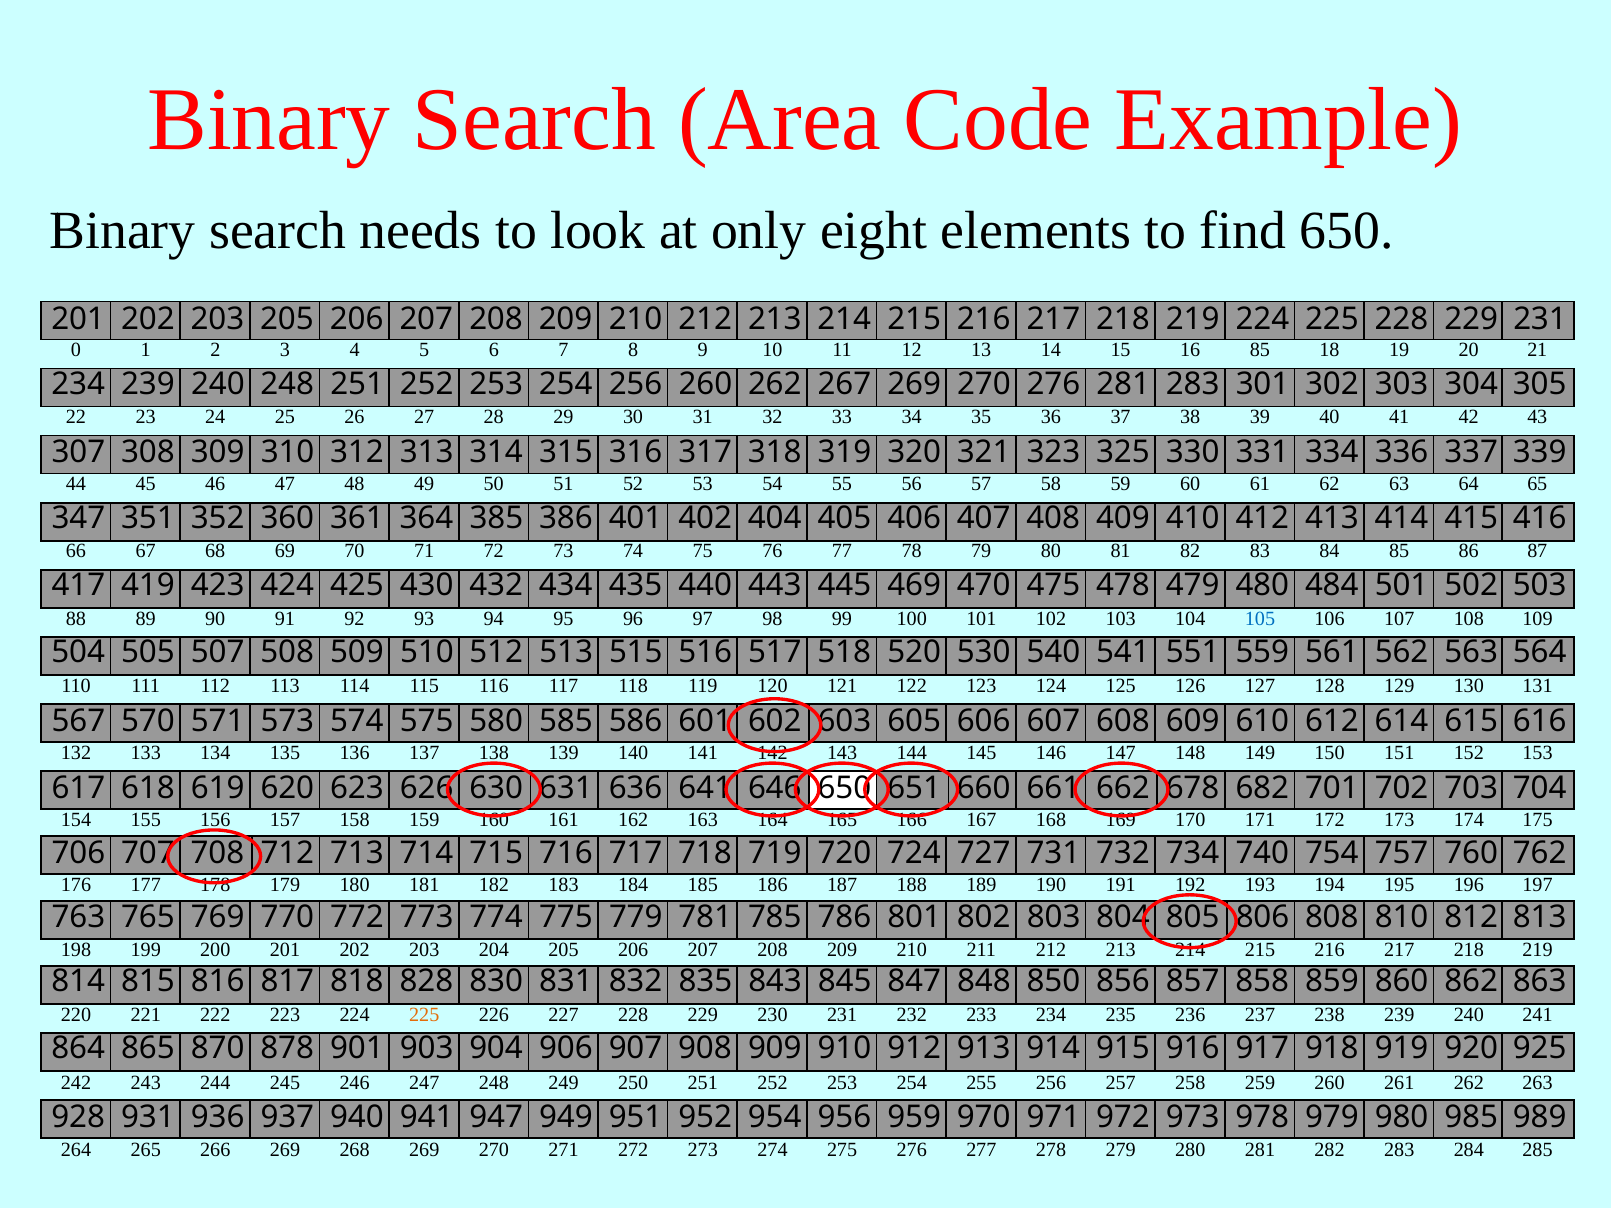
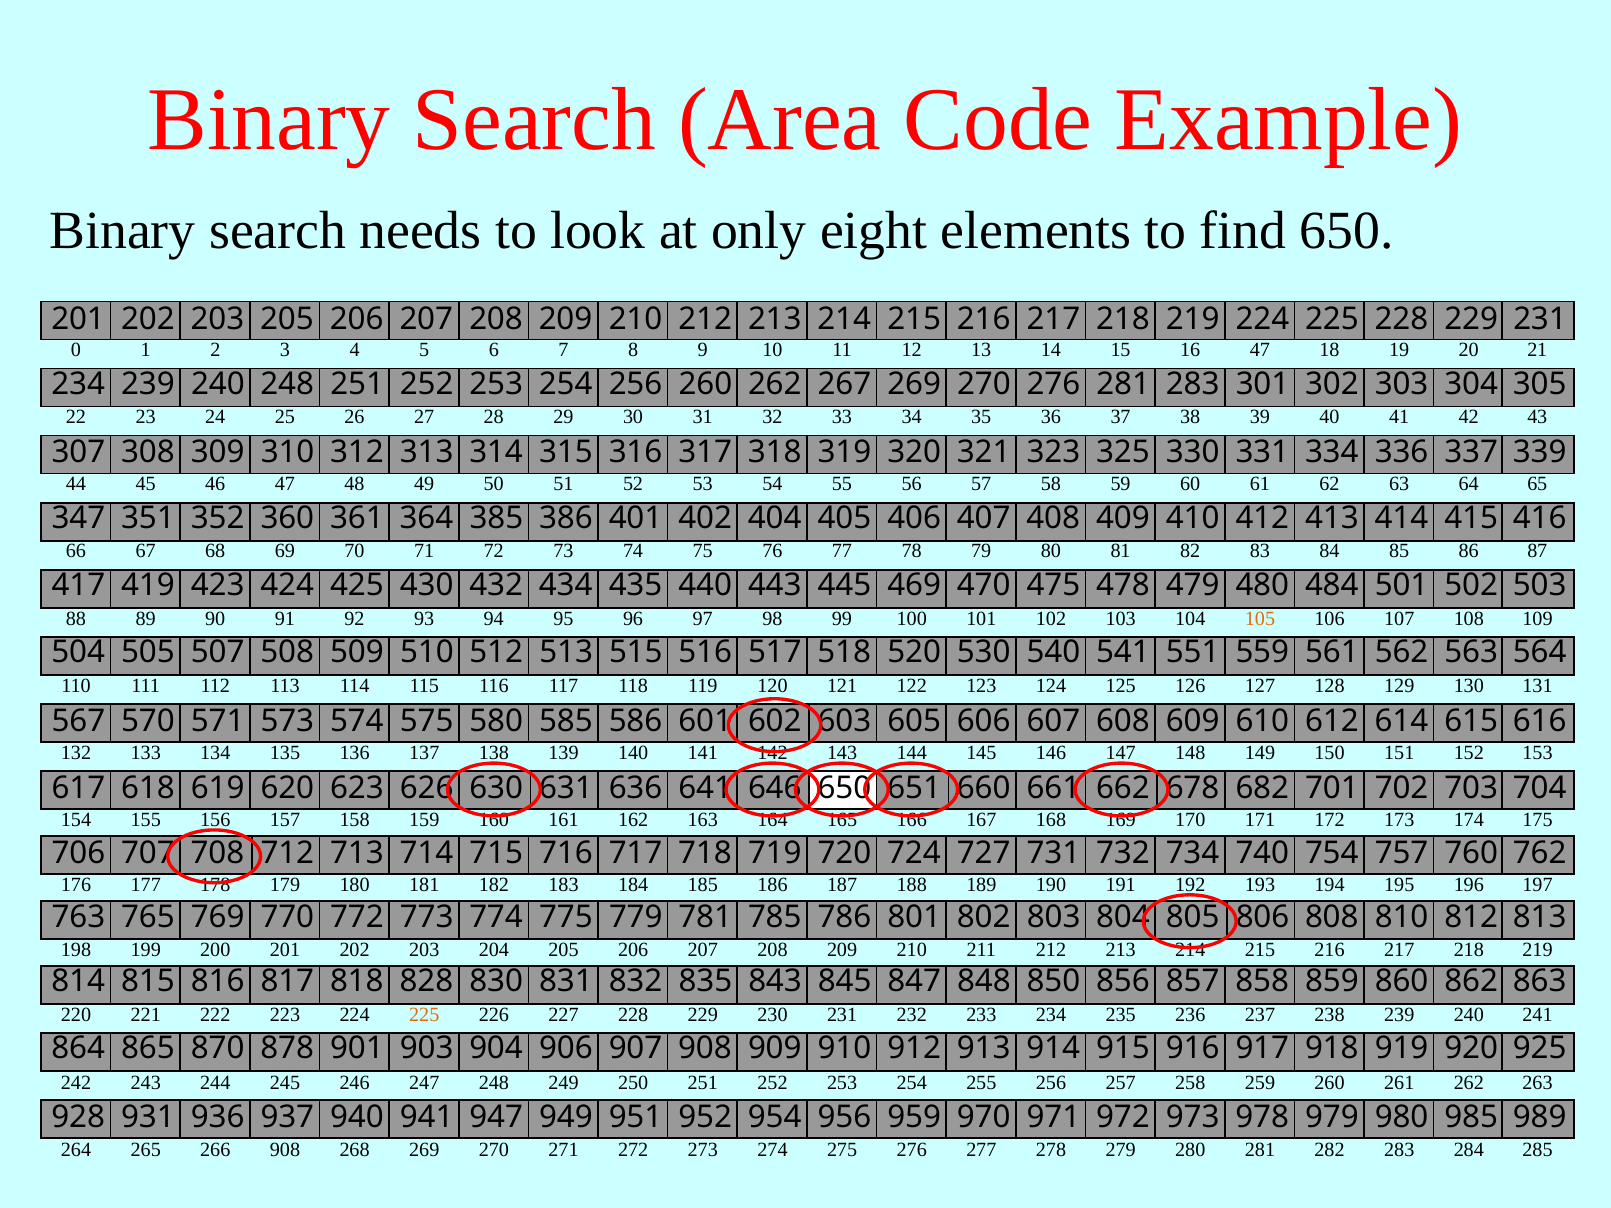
16 85: 85 -> 47
105 colour: blue -> orange
266 269: 269 -> 908
